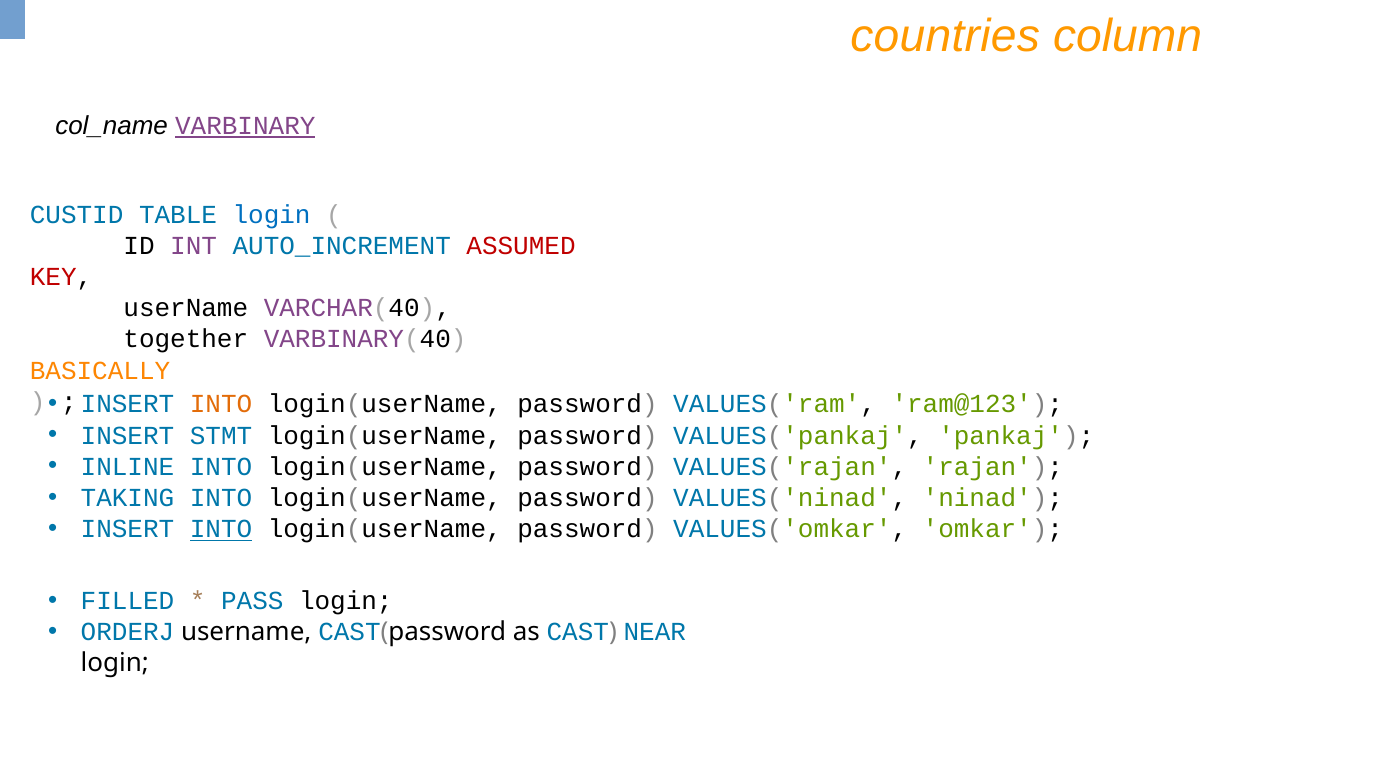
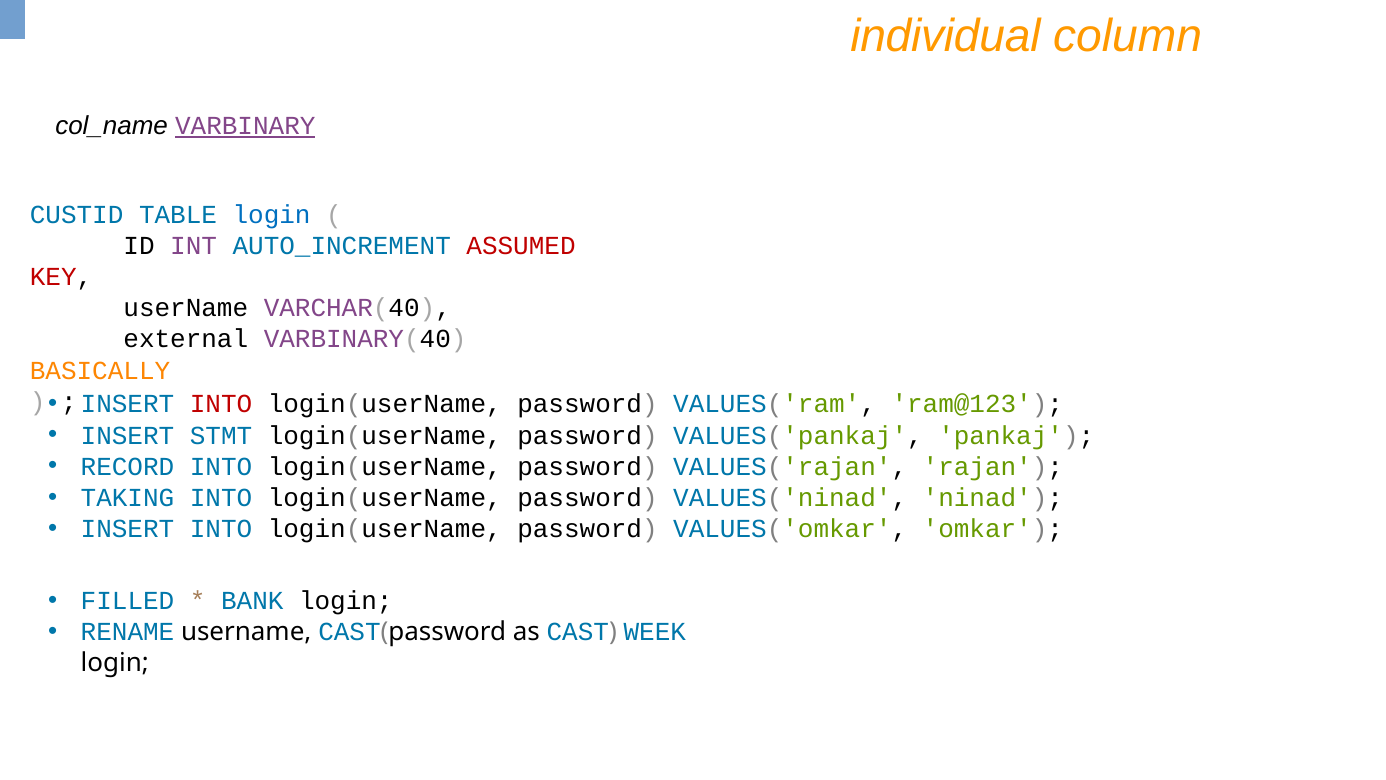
countries: countries -> individual
together: together -> external
INTO at (221, 404) colour: orange -> red
INLINE: INLINE -> RECORD
INTO at (221, 529) underline: present -> none
PASS: PASS -> BANK
ORDERJ: ORDERJ -> RENAME
NEAR: NEAR -> WEEK
